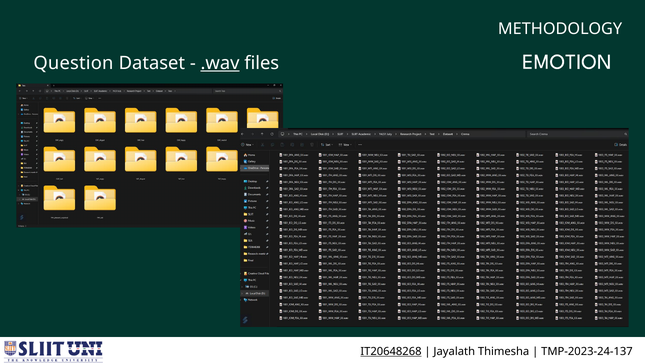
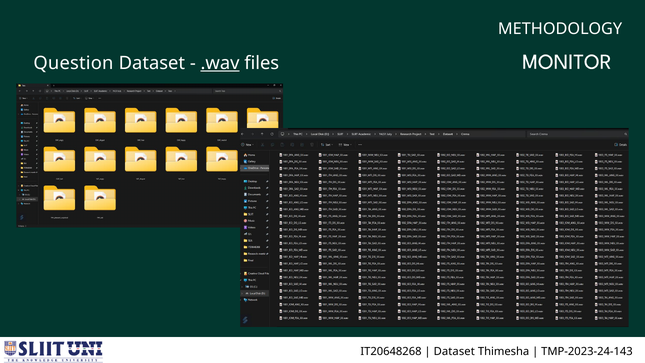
EMOTION: EMOTION -> MONITOR
IT20648268 underline: present -> none
Jayalath at (454, 351): Jayalath -> Dataset
TMP-2023-24-137: TMP-2023-24-137 -> TMP-2023-24-143
